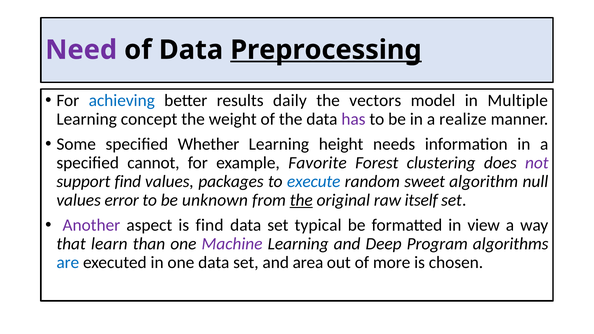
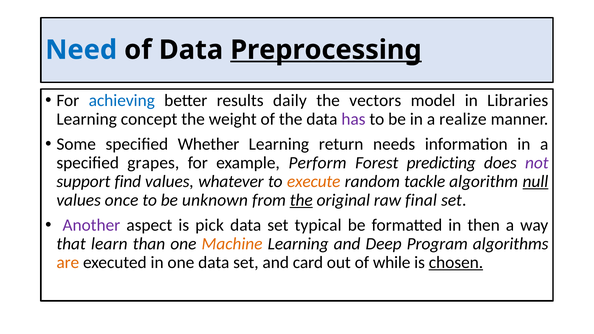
Need colour: purple -> blue
Multiple: Multiple -> Libraries
height: height -> return
cannot: cannot -> grapes
Favorite: Favorite -> Perform
clustering: clustering -> predicting
packages: packages -> whatever
execute colour: blue -> orange
sweet: sweet -> tackle
null underline: none -> present
error: error -> once
itself: itself -> final
is find: find -> pick
view: view -> then
Machine colour: purple -> orange
are colour: blue -> orange
area: area -> card
more: more -> while
chosen underline: none -> present
